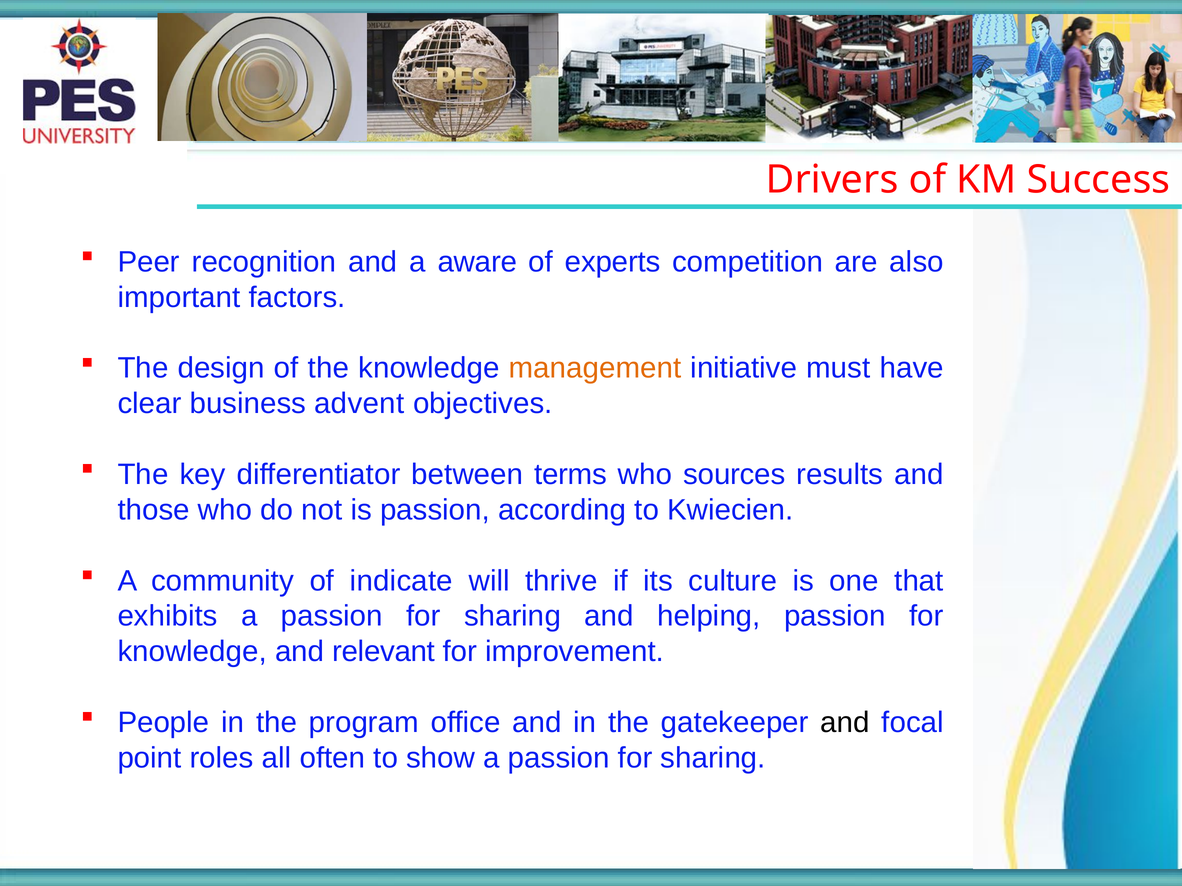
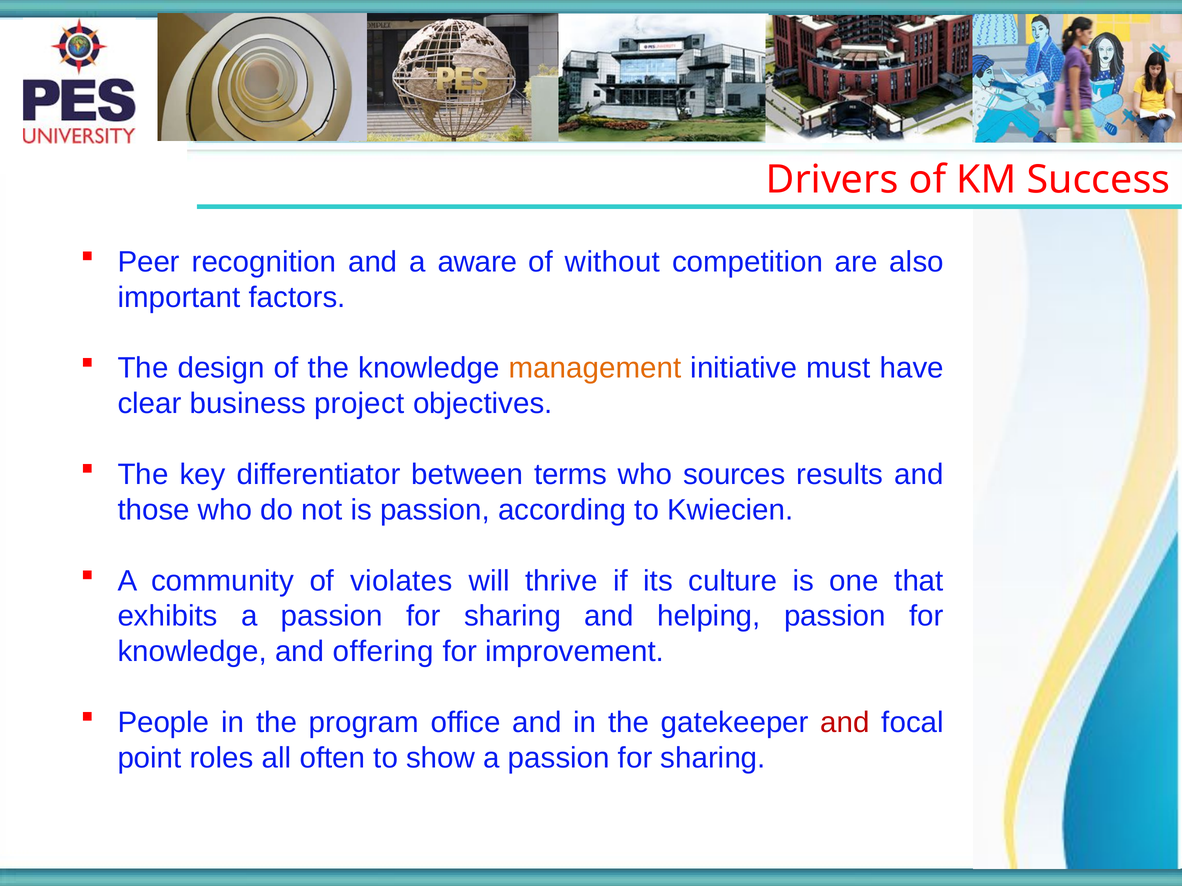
experts: experts -> without
advent: advent -> project
indicate: indicate -> violates
relevant: relevant -> offering
and at (845, 723) colour: black -> red
